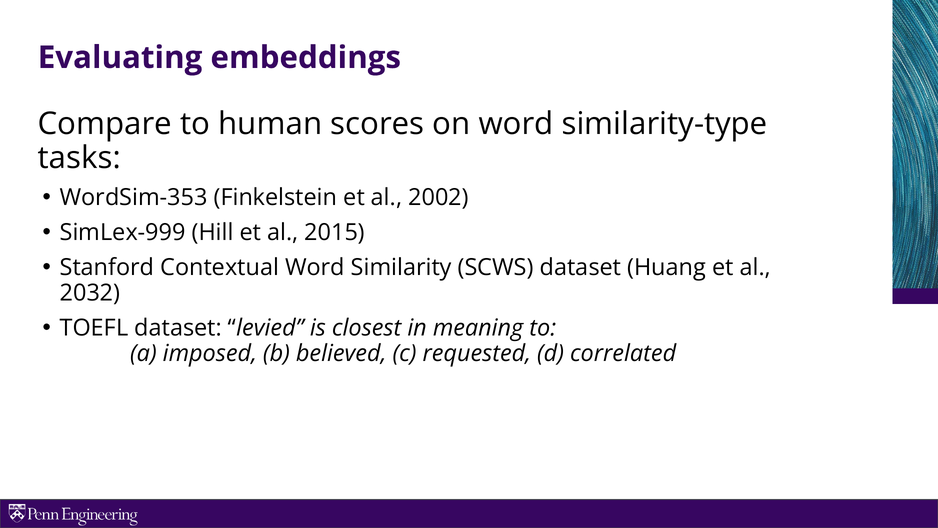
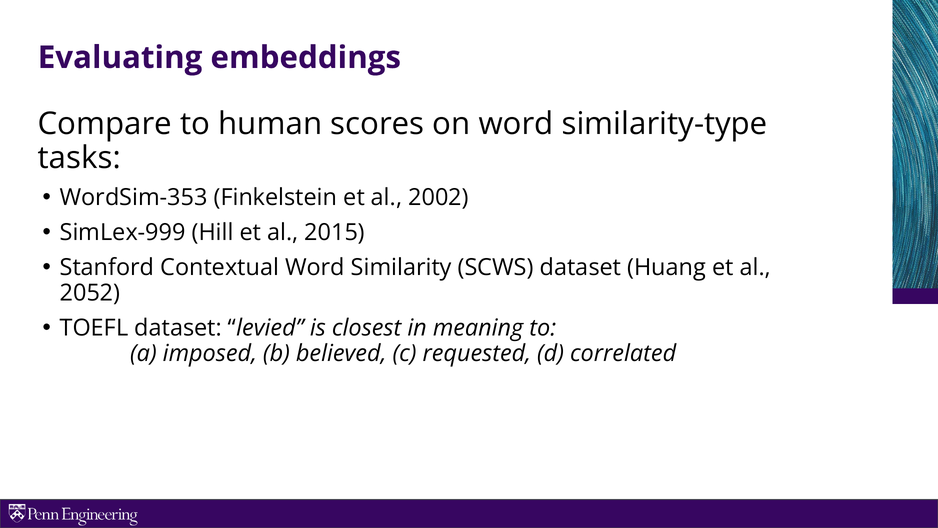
2032: 2032 -> 2052
